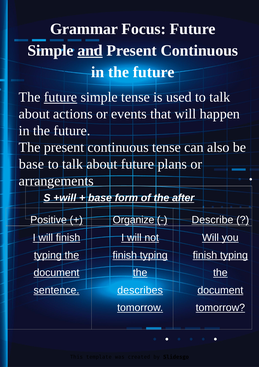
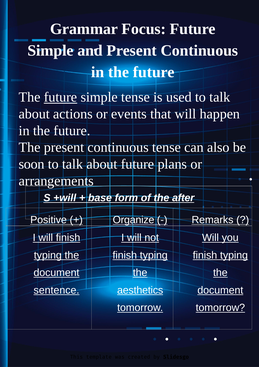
and underline: present -> none
base at (31, 164): base -> soon
Describe: Describe -> Remarks
describes: describes -> aesthetics
